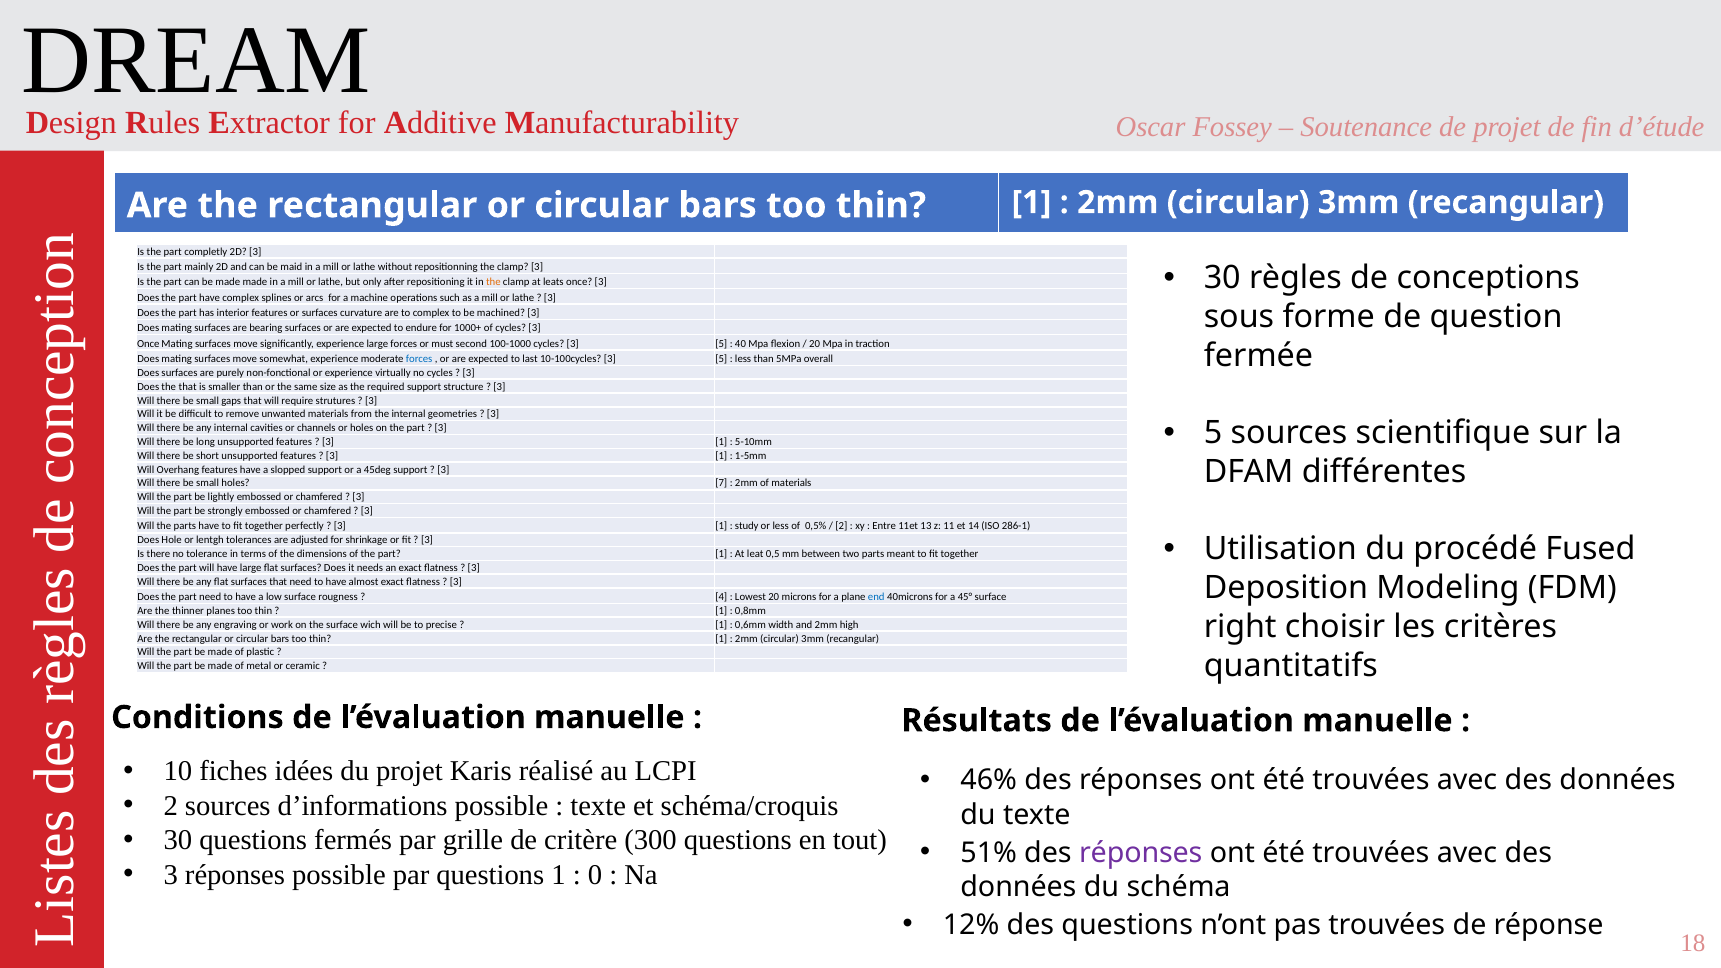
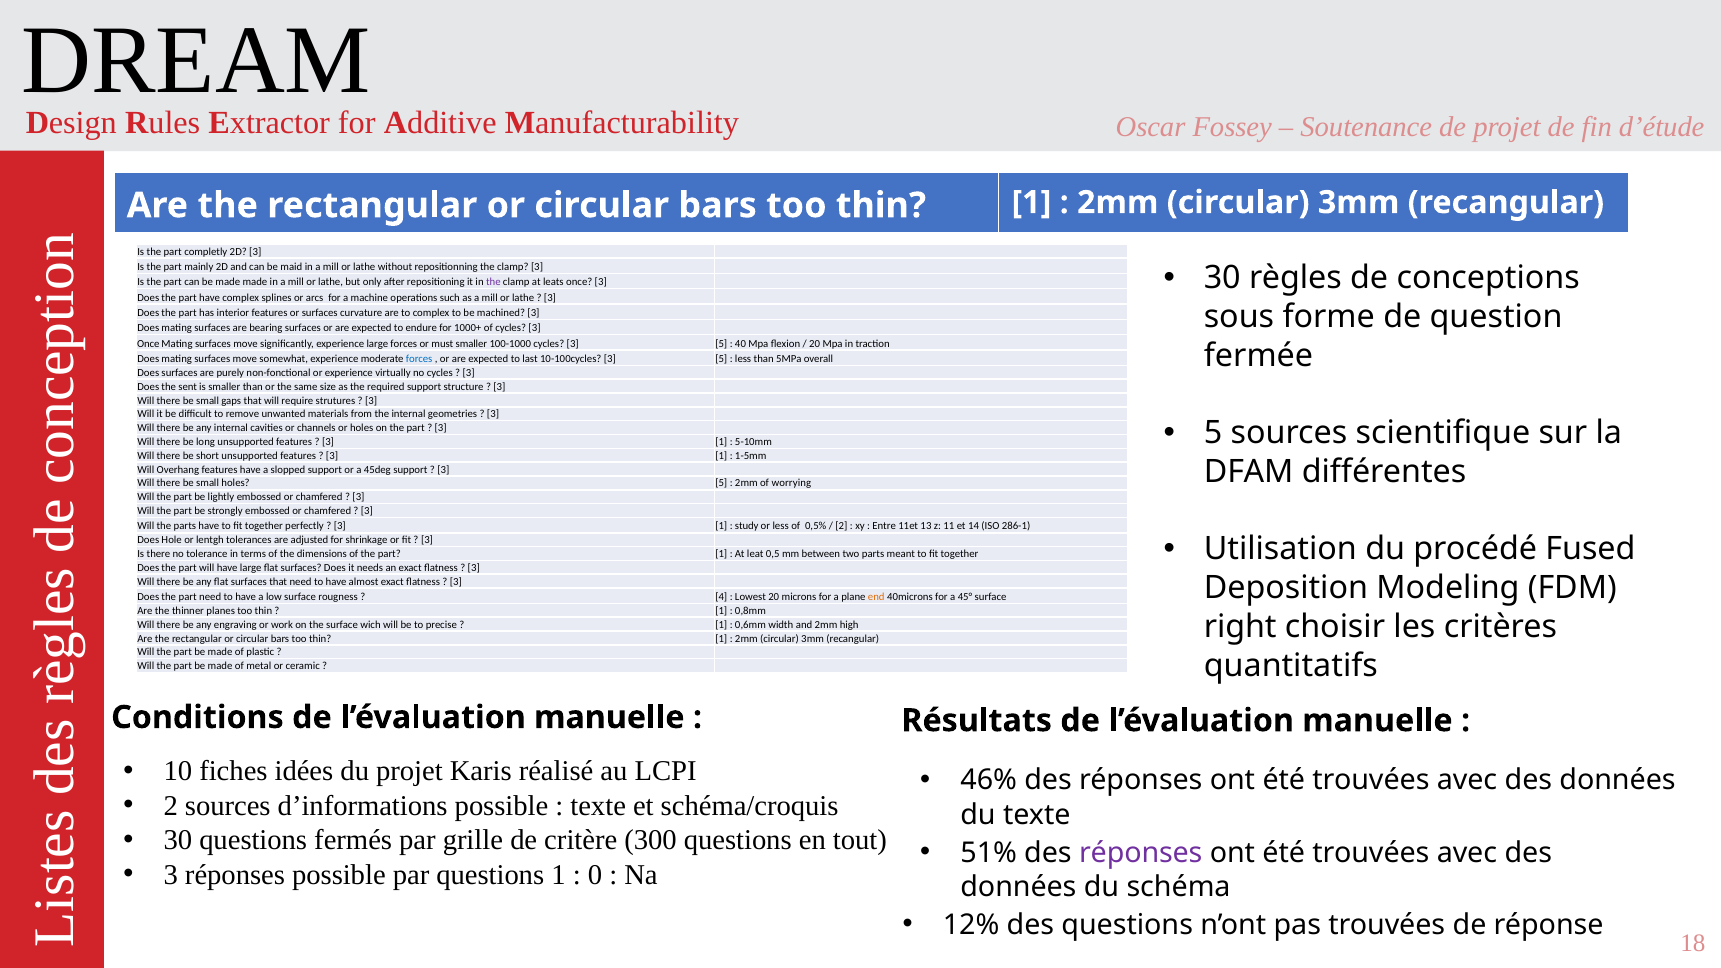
the at (493, 282) colour: orange -> purple
must second: second -> smaller
the that: that -> sent
holes 7: 7 -> 5
of materials: materials -> worrying
end colour: blue -> orange
